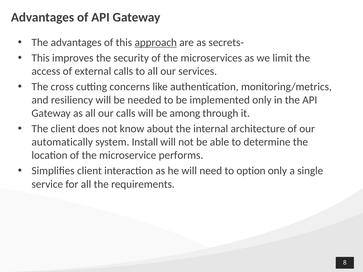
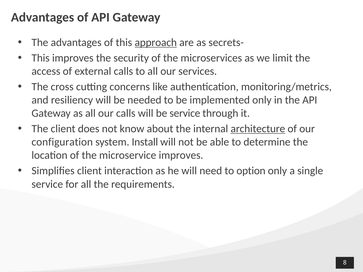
be among: among -> service
architecture underline: none -> present
automatically: automatically -> configuration
microservice performs: performs -> improves
